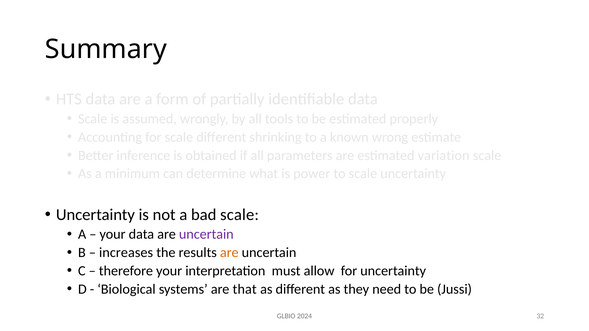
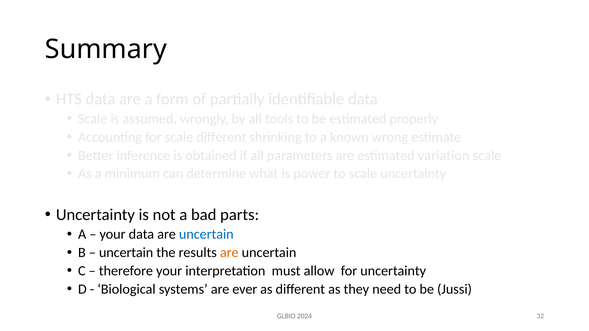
bad scale: scale -> parts
uncertain at (206, 234) colour: purple -> blue
increases at (126, 253): increases -> uncertain
that: that -> ever
